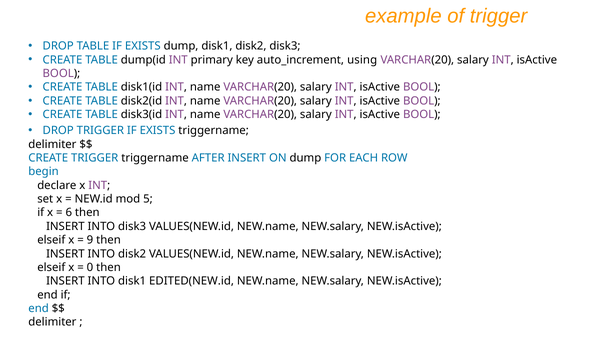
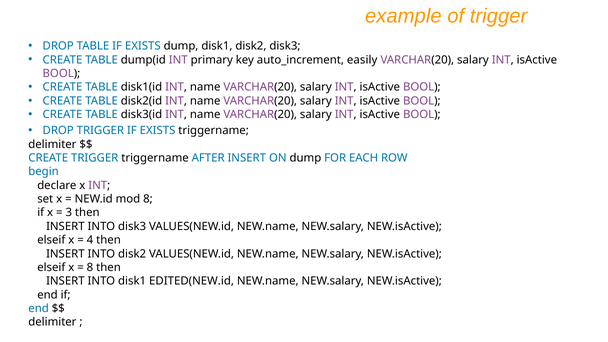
using: using -> easily
mod 5: 5 -> 8
6: 6 -> 3
9: 9 -> 4
0 at (90, 267): 0 -> 8
